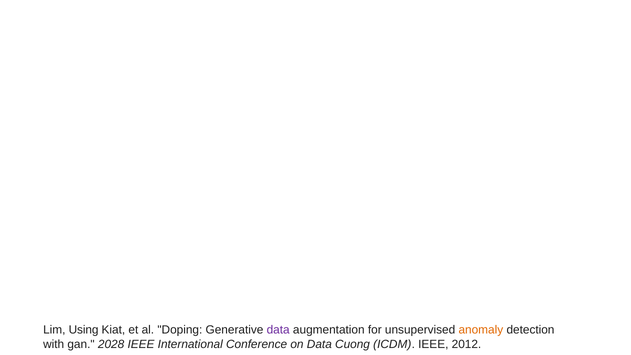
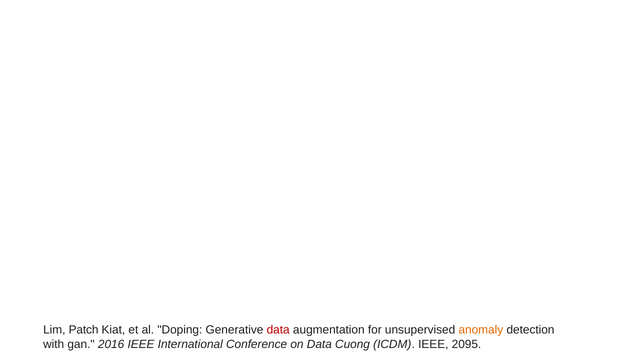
Using: Using -> Patch
data at (278, 330) colour: purple -> red
2028: 2028 -> 2016
2012: 2012 -> 2095
